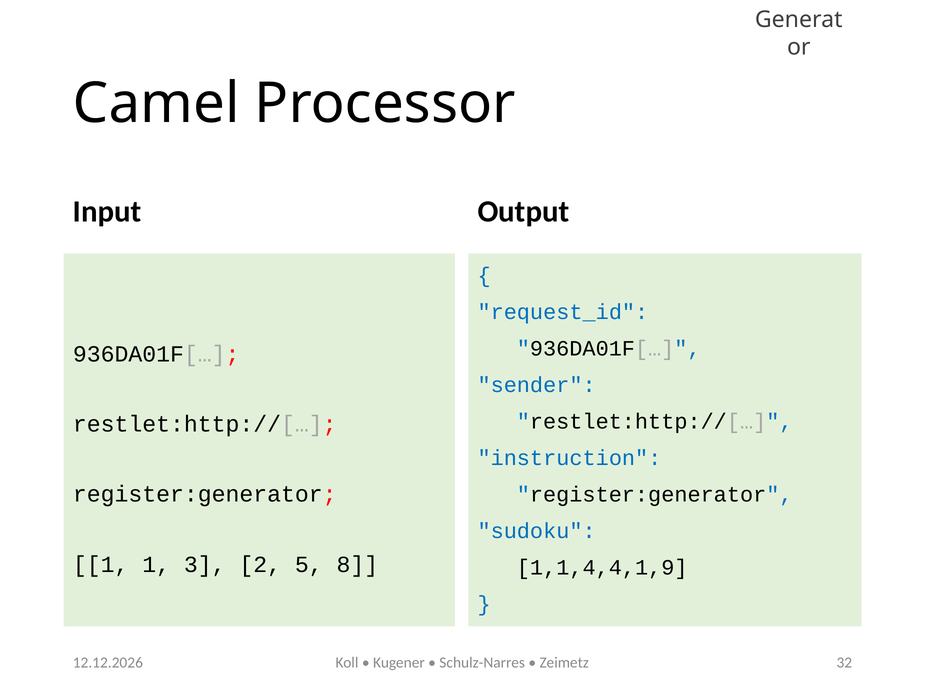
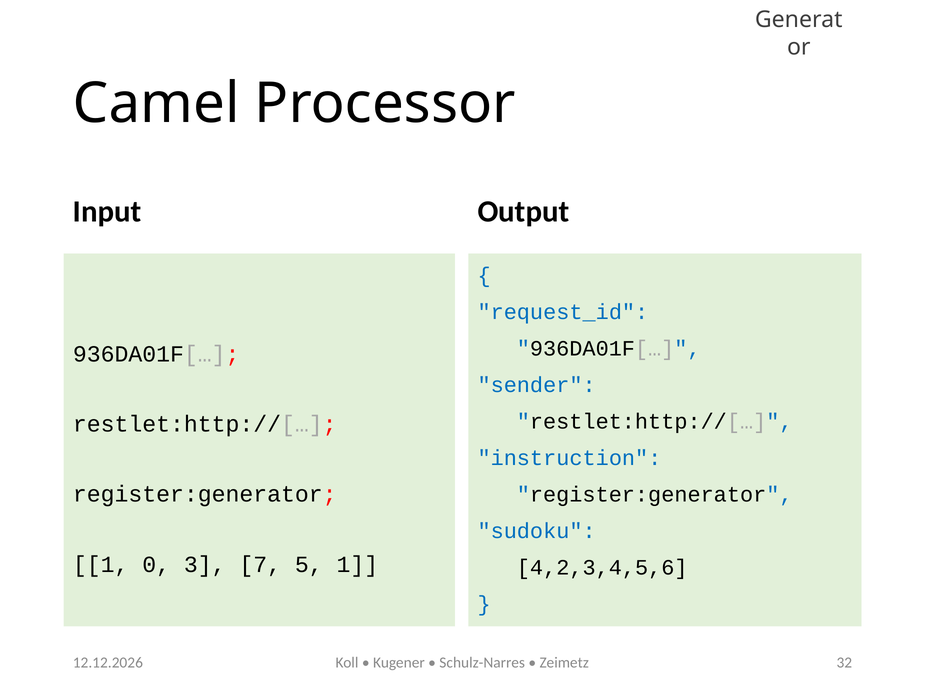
1 1: 1 -> 0
2: 2 -> 7
5 8: 8 -> 1
1,1,4,4,1,9: 1,1,4,4,1,9 -> 4,2,3,4,5,6
